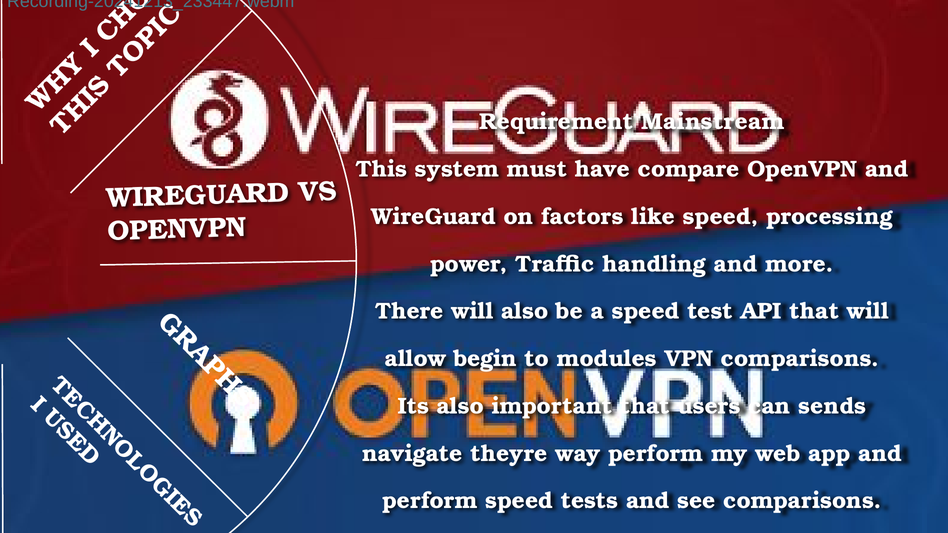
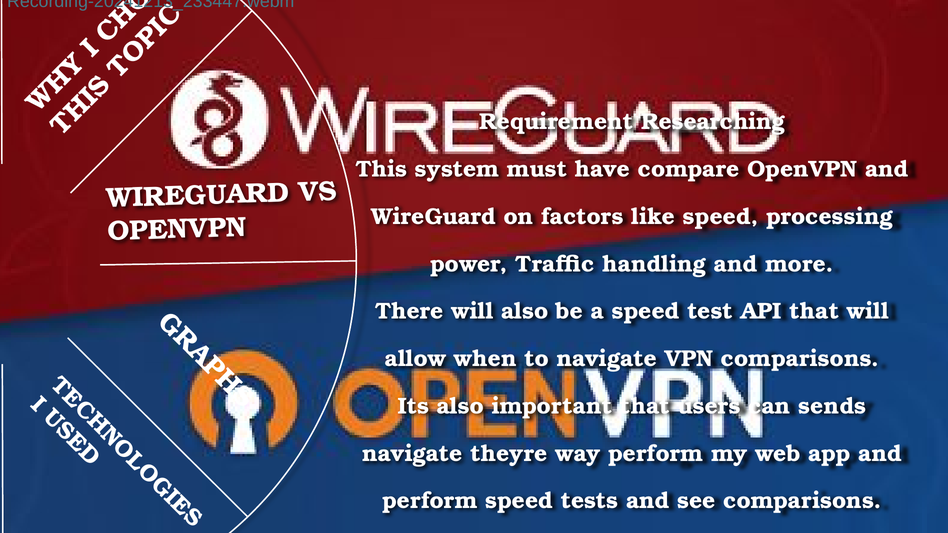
Mainstream: Mainstream -> Researching
begin: begin -> when
to modules: modules -> navigate
